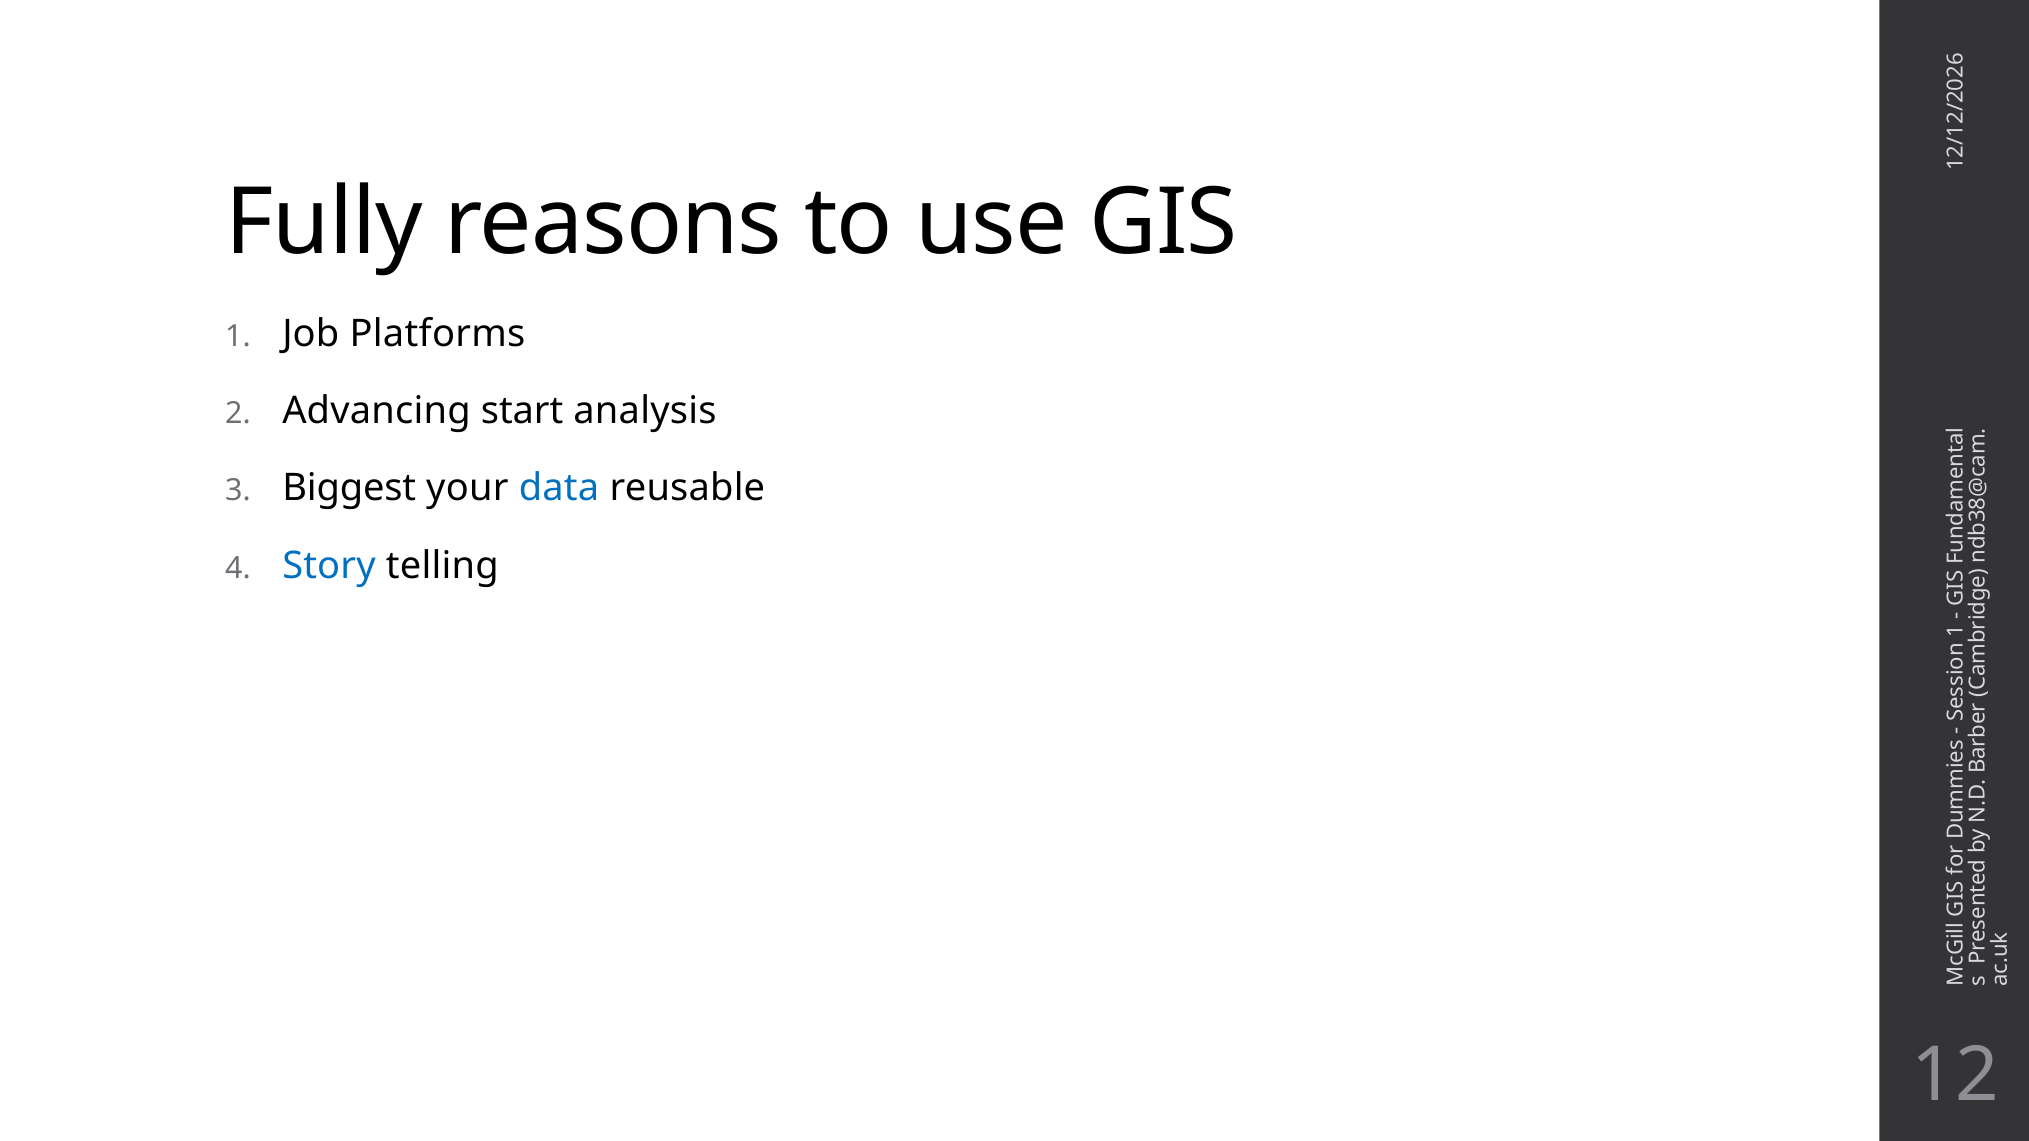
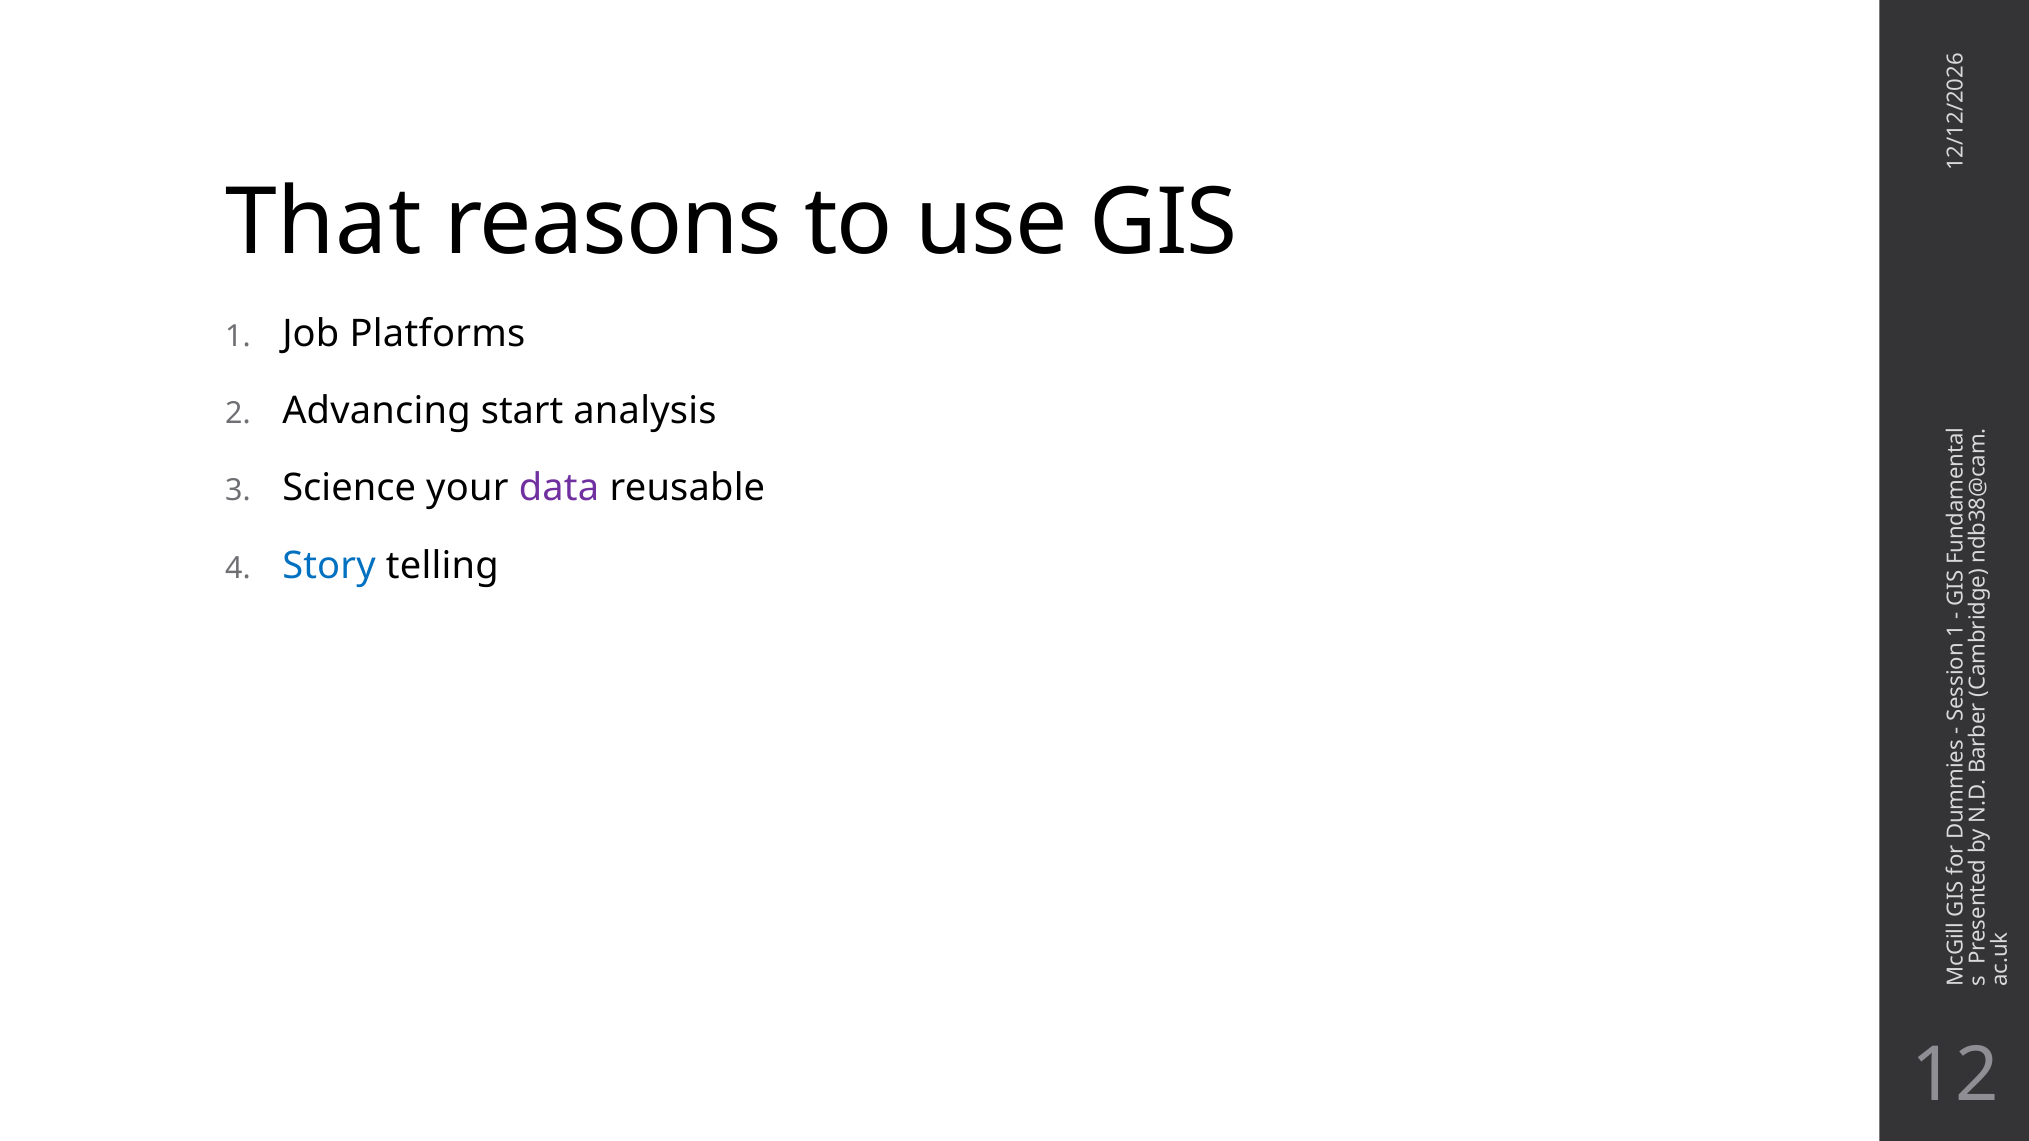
Fully: Fully -> That
Biggest: Biggest -> Science
data colour: blue -> purple
